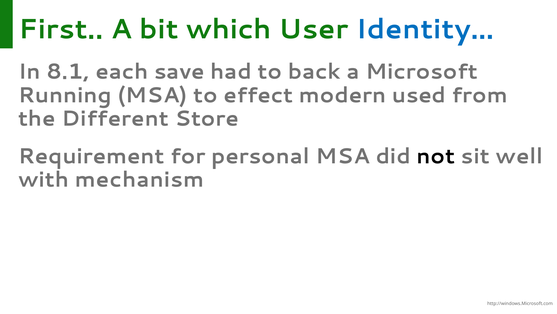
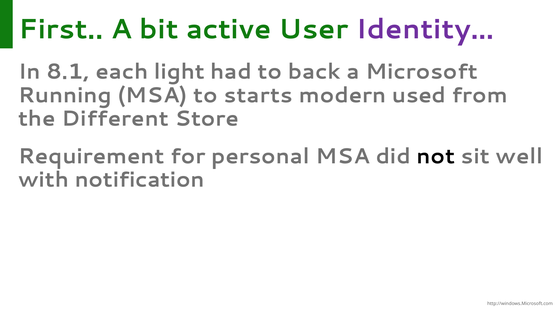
which: which -> active
Identity… colour: blue -> purple
save: save -> light
effect: effect -> starts
mechanism: mechanism -> notification
